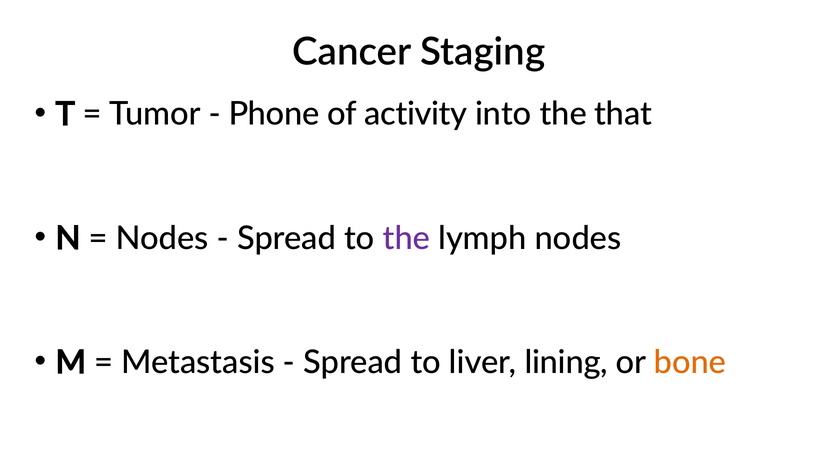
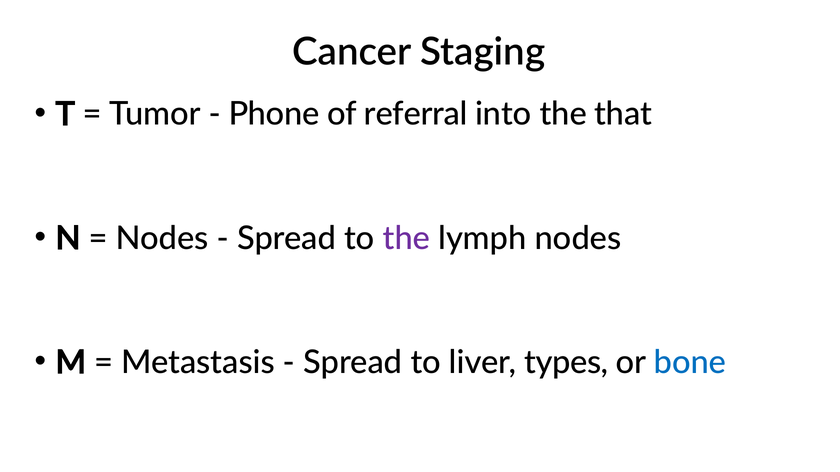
activity: activity -> referral
lining: lining -> types
bone colour: orange -> blue
